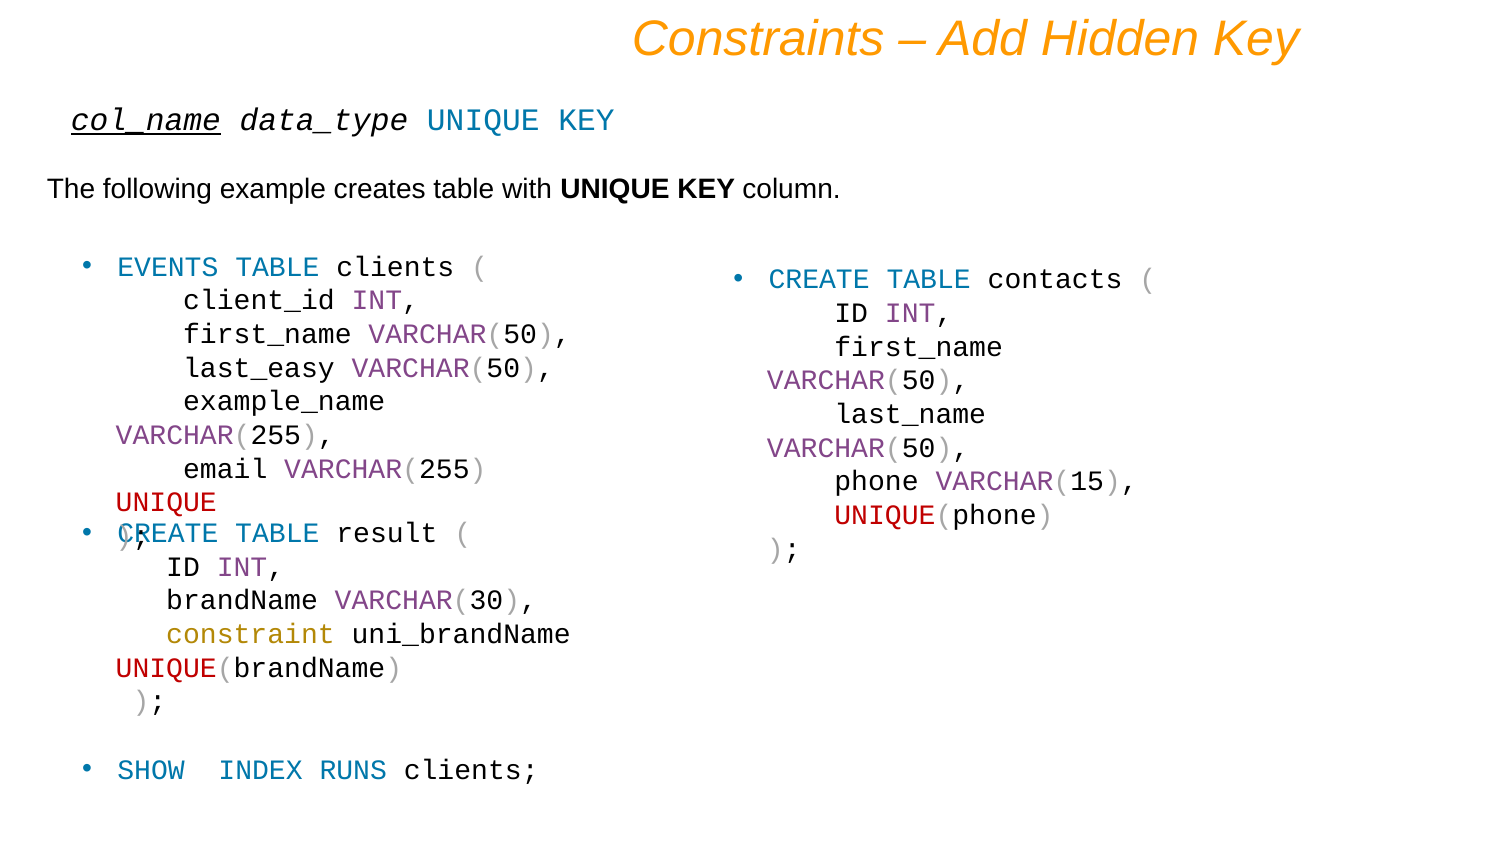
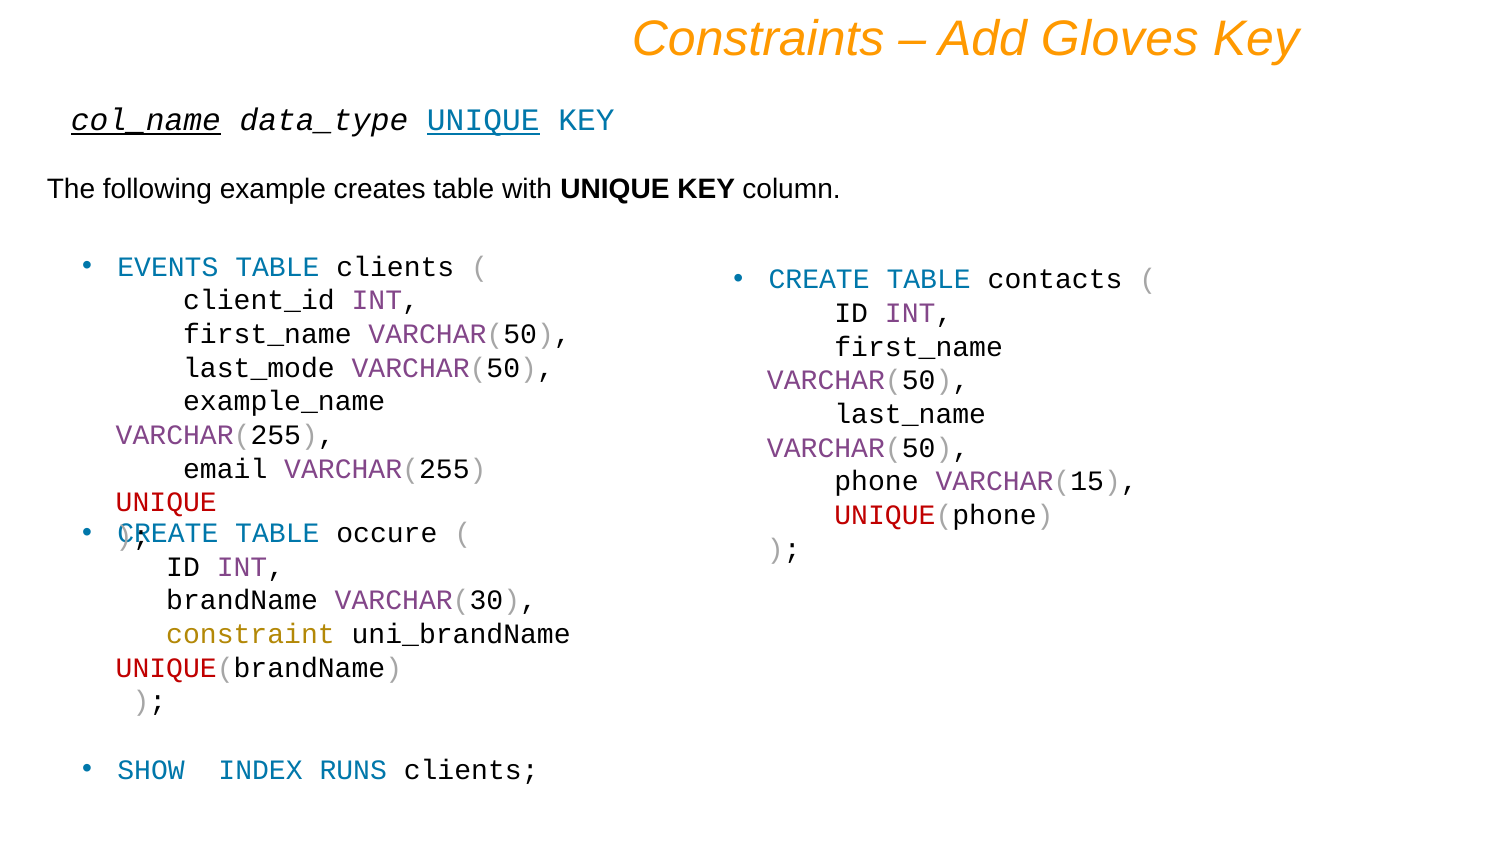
Hidden: Hidden -> Gloves
UNIQUE at (483, 120) underline: none -> present
last_easy: last_easy -> last_mode
result: result -> occure
